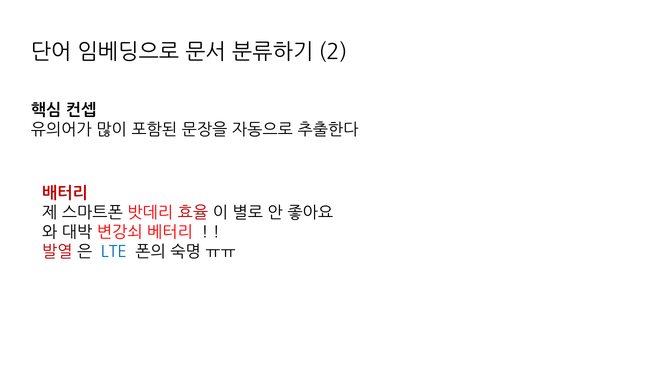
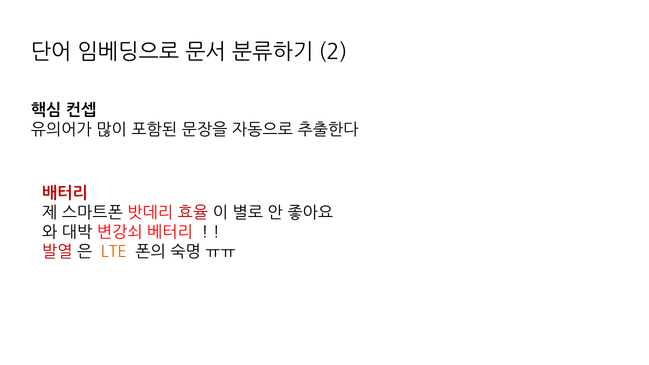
LTE colour: blue -> orange
